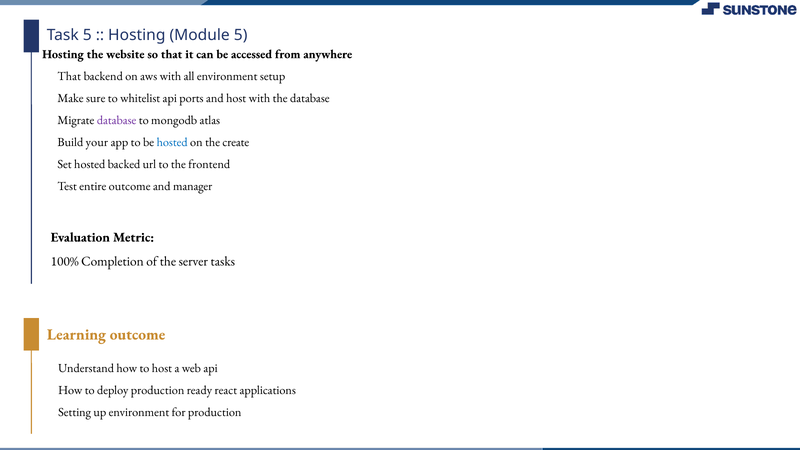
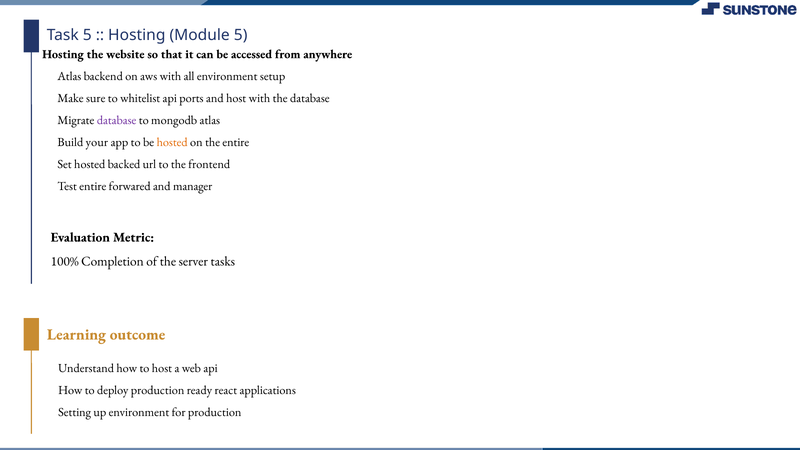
That at (69, 76): That -> Atlas
hosted at (172, 142) colour: blue -> orange
the create: create -> entire
entire outcome: outcome -> forwared
